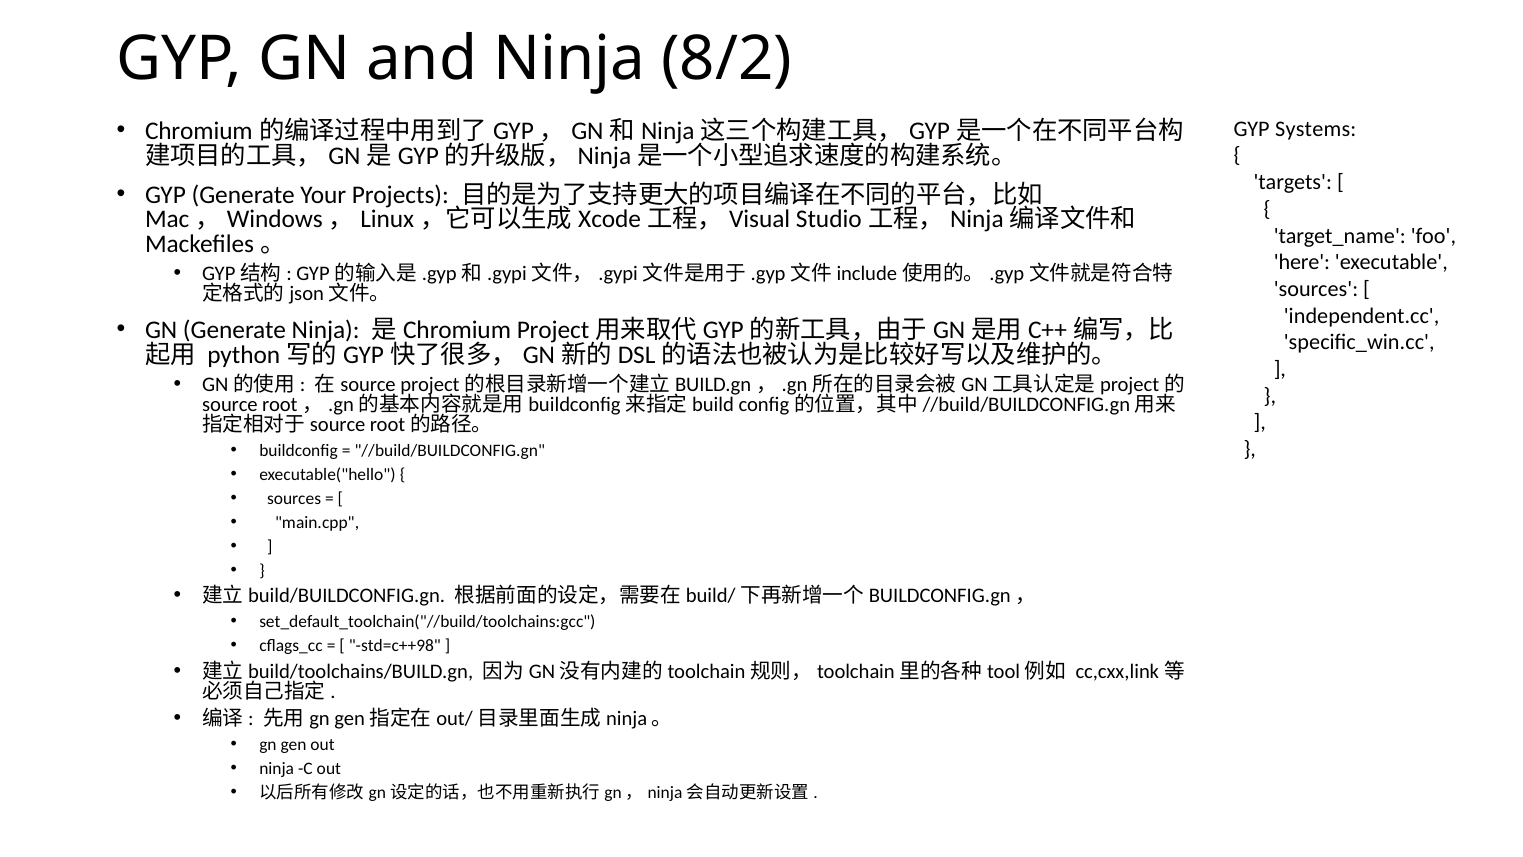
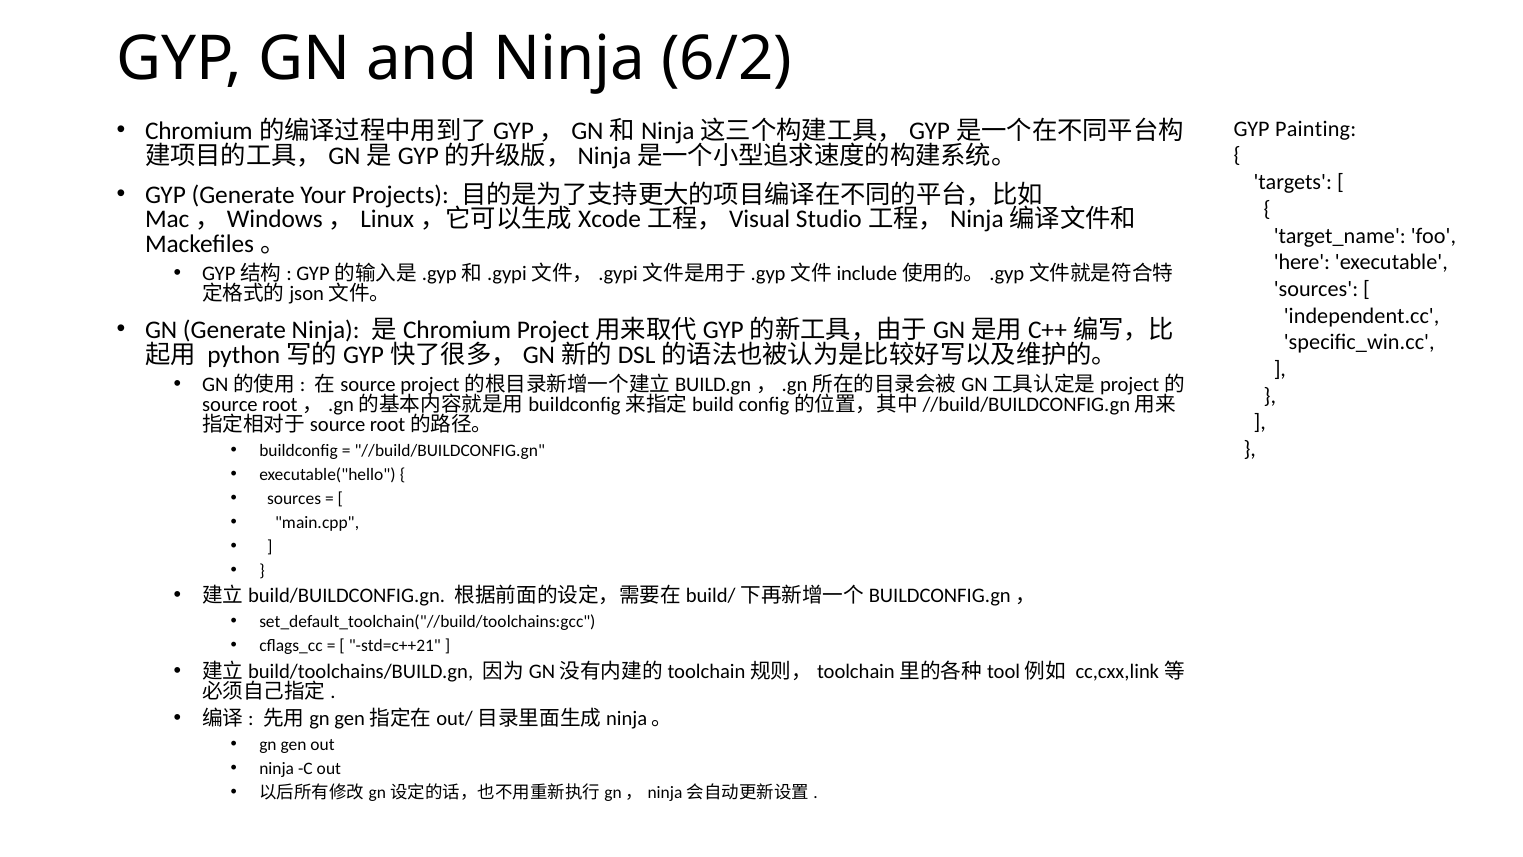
8/2: 8/2 -> 6/2
Systems: Systems -> Painting
std=c++98: std=c++98 -> std=c++21
